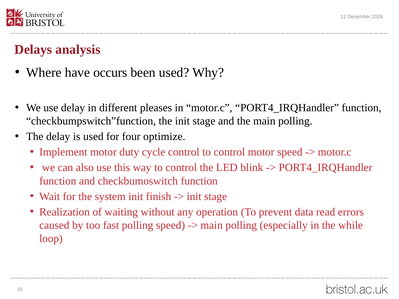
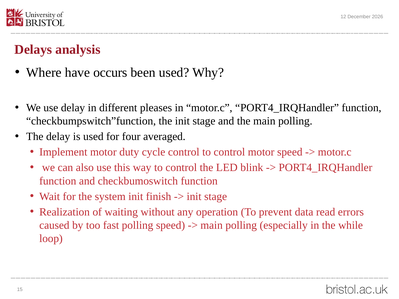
optimize: optimize -> averaged
